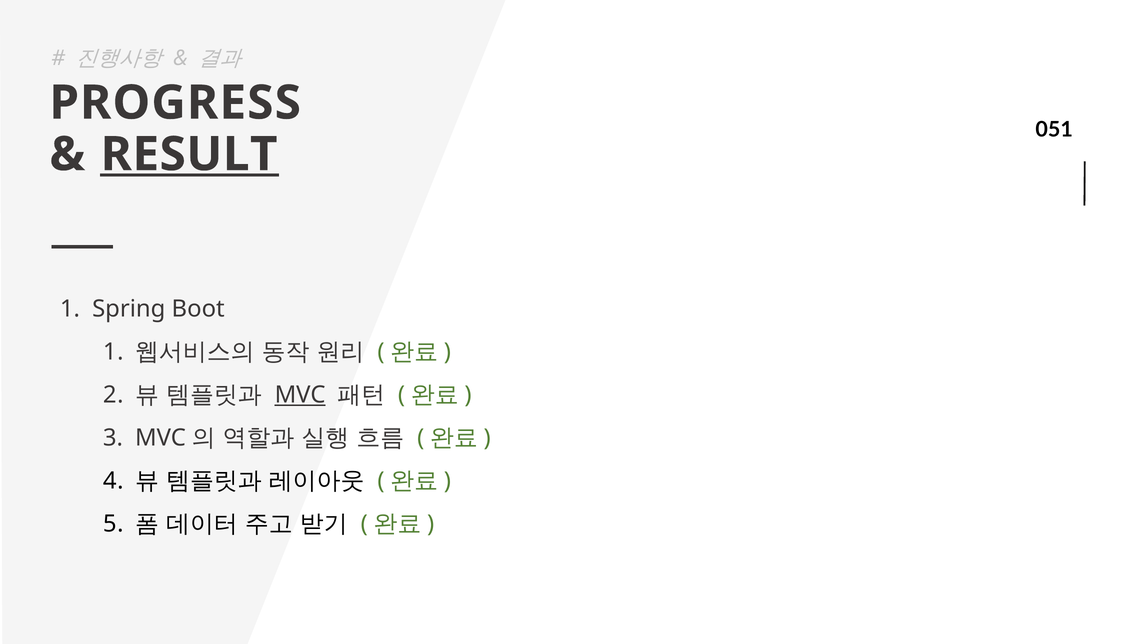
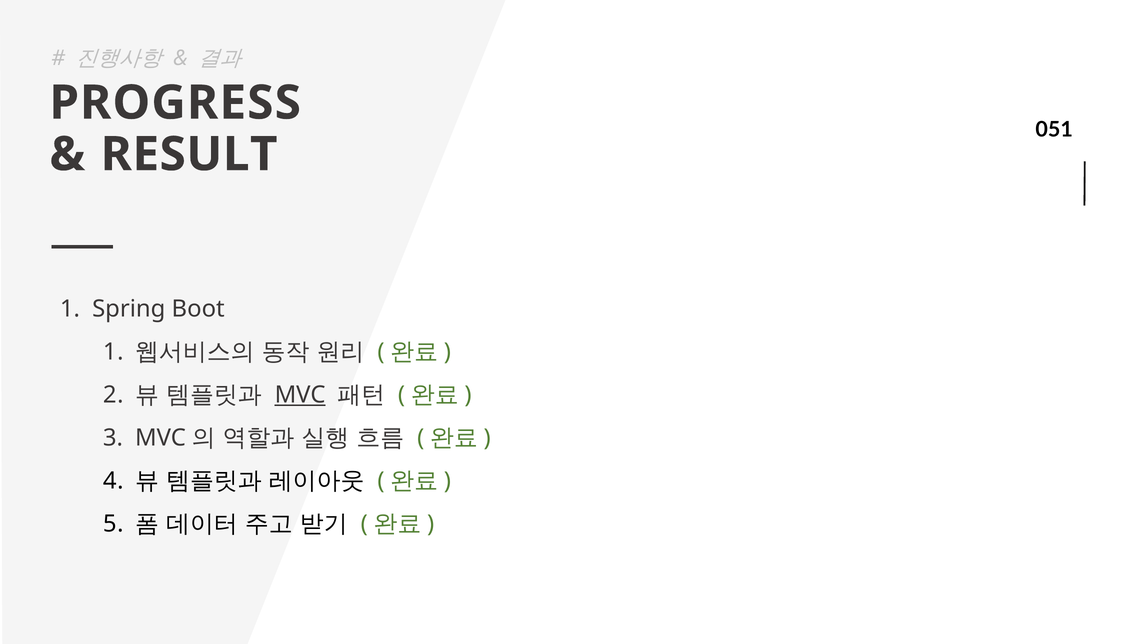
RESULT underline: present -> none
